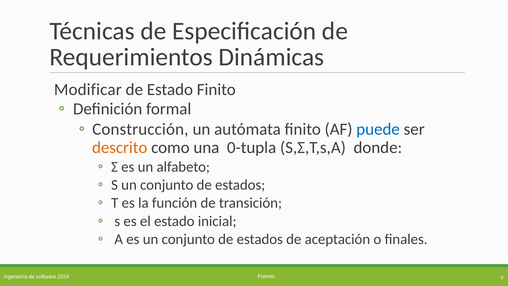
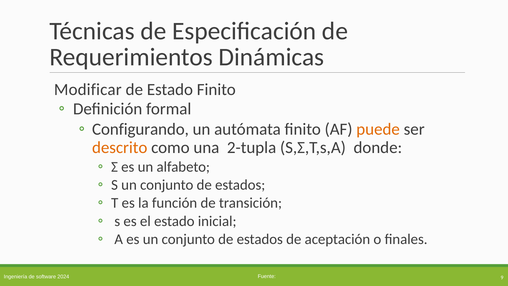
Construcción: Construcción -> Configurando
puede colour: blue -> orange
0-tupla: 0-tupla -> 2-tupla
